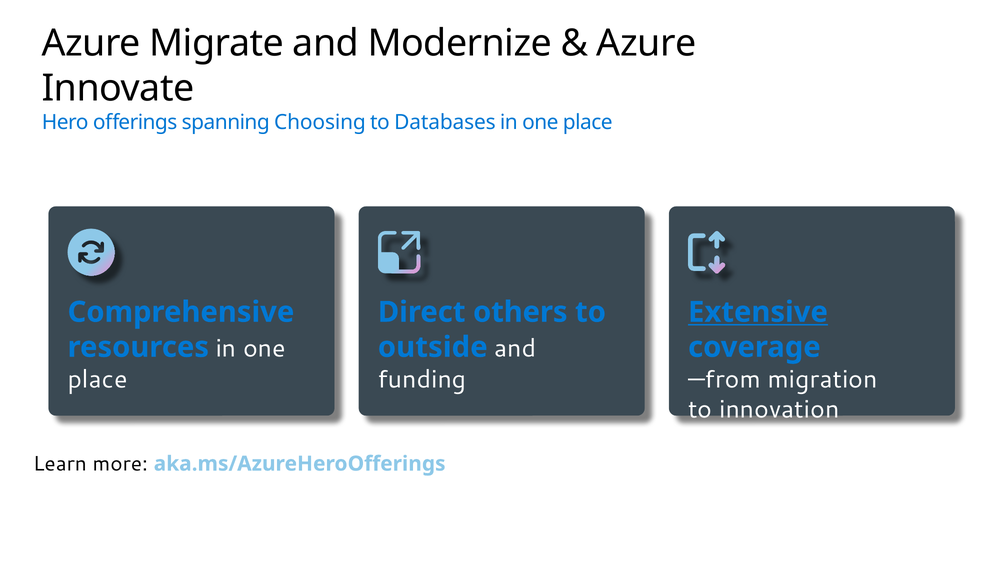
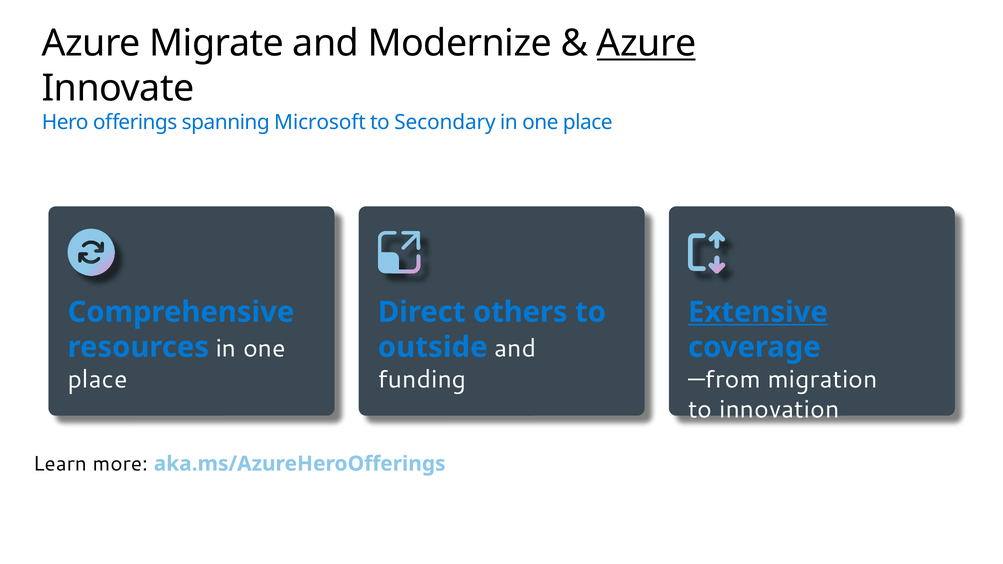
Azure at (646, 43) underline: none -> present
Choosing: Choosing -> Microsoft
Databases: Databases -> Secondary
